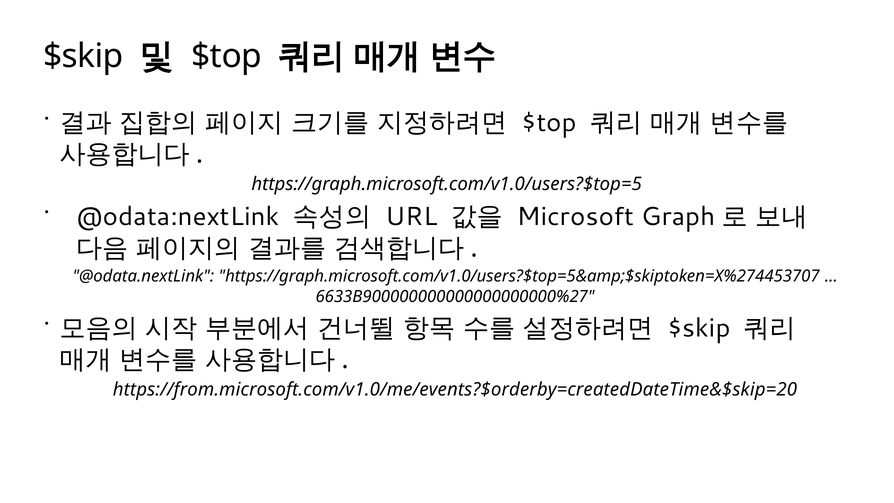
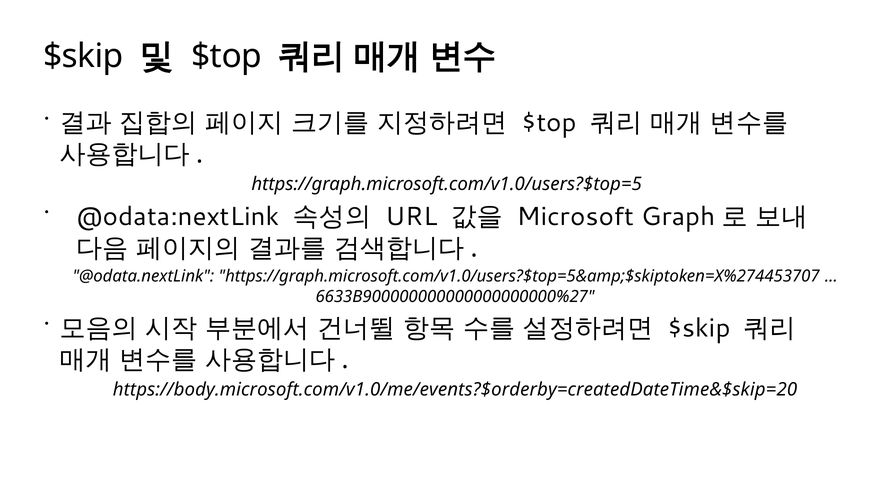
https://from.microsoft.com/v1.0/me/events?$orderby=createdDateTime&$skip=20: https://from.microsoft.com/v1.0/me/events?$orderby=createdDateTime&$skip=20 -> https://body.microsoft.com/v1.0/me/events?$orderby=createdDateTime&$skip=20
